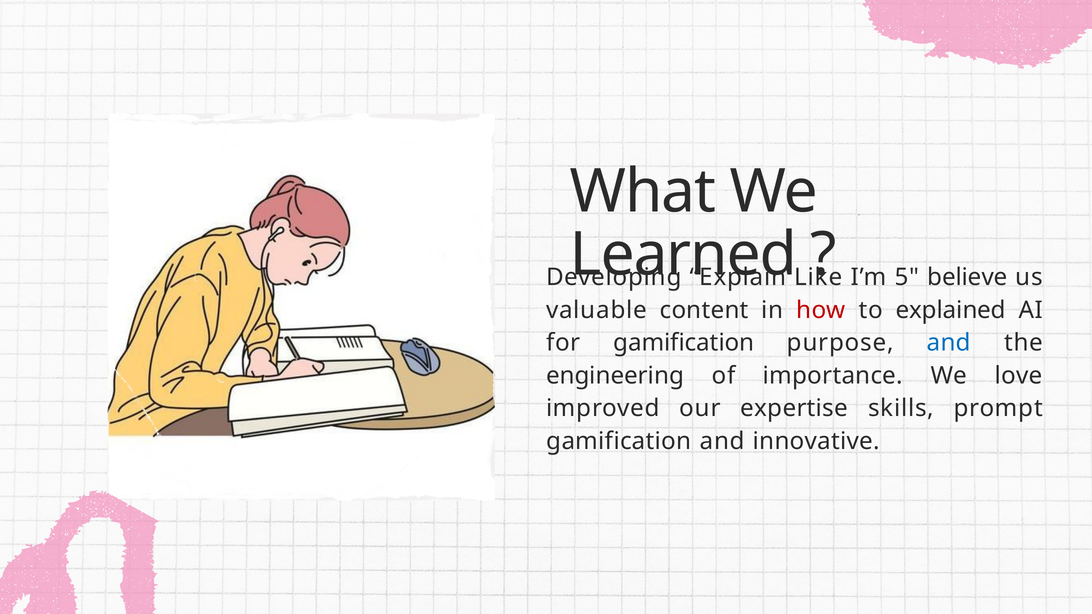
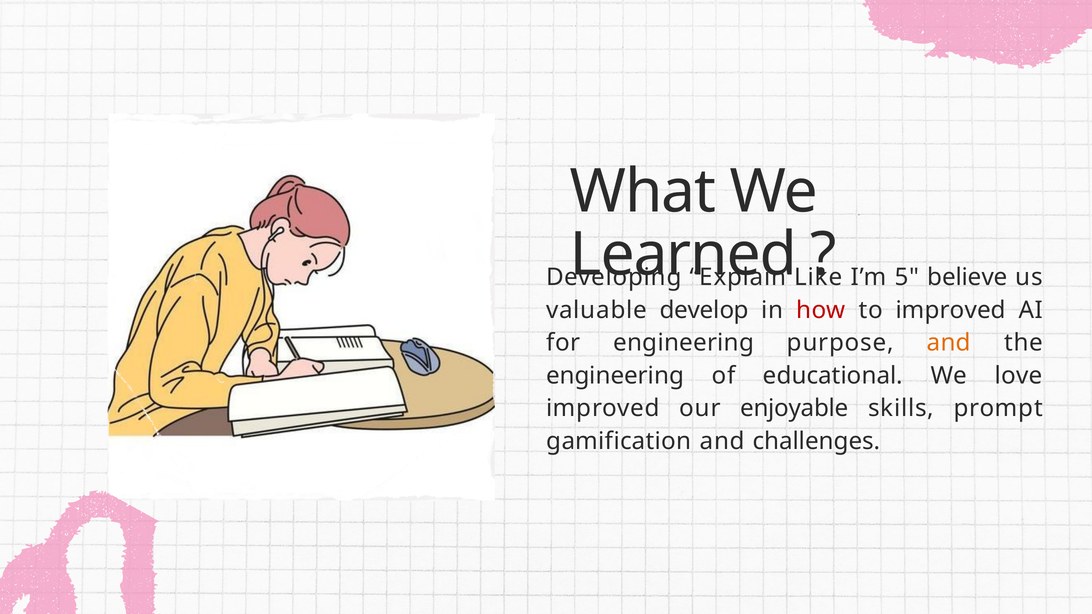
content: content -> develop
to explained: explained -> improved
for gamification: gamification -> engineering
and at (949, 343) colour: blue -> orange
importance: importance -> educational
expertise: expertise -> enjoyable
innovative: innovative -> challenges
